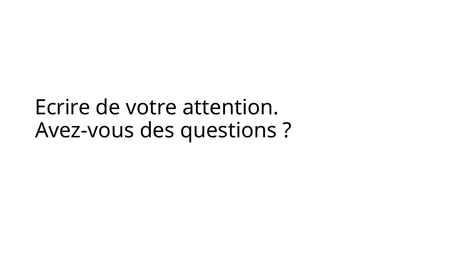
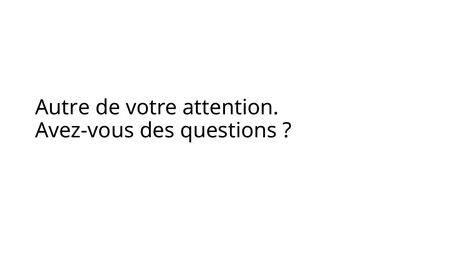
Ecrire: Ecrire -> Autre
